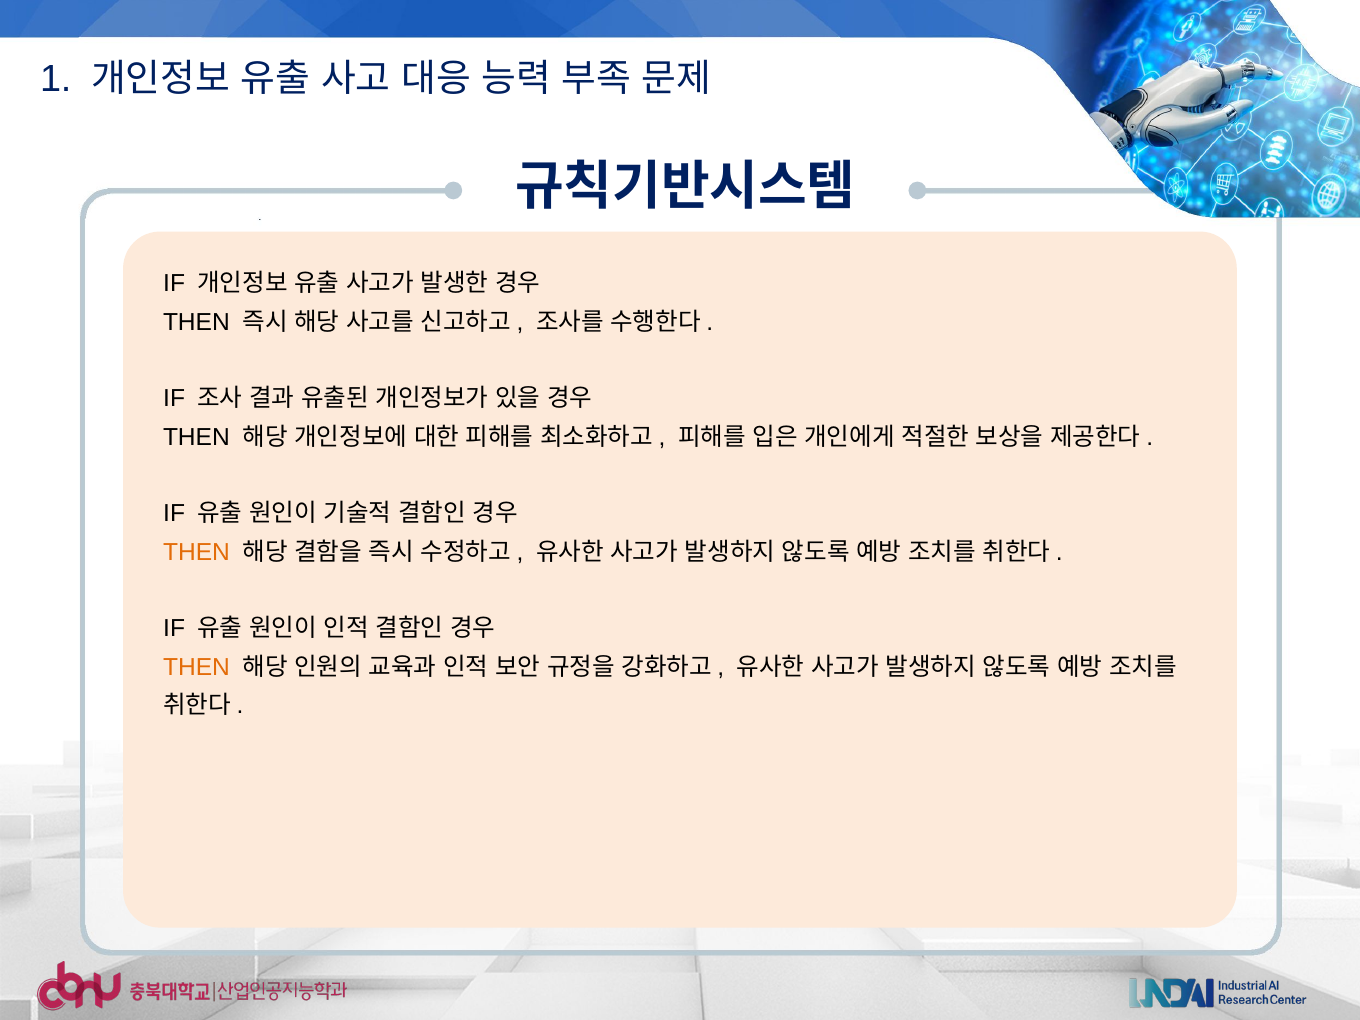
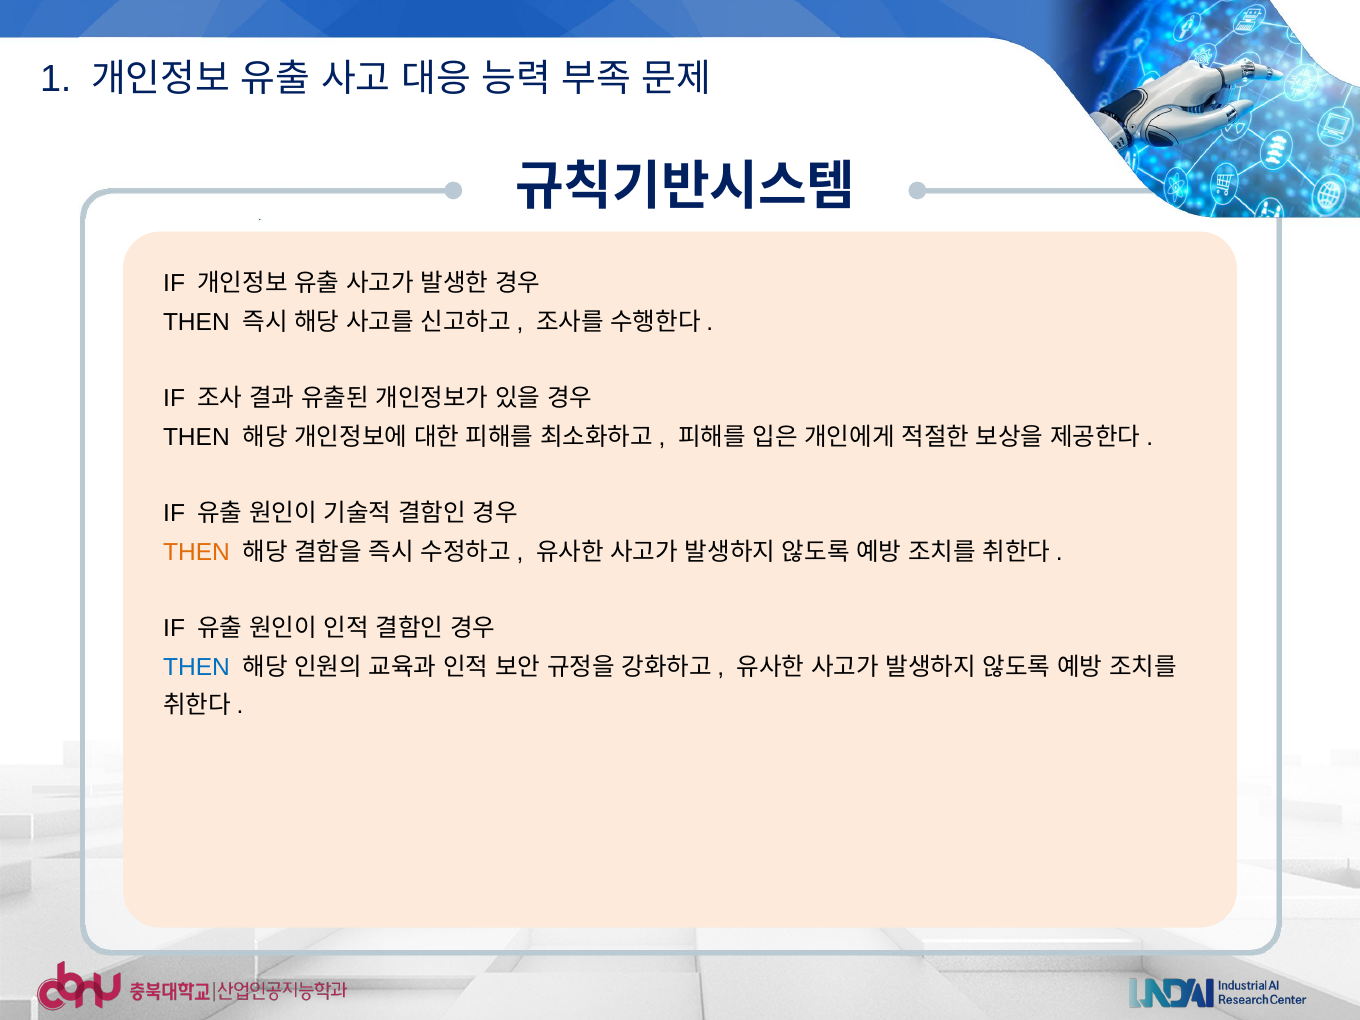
THEN at (197, 667) colour: orange -> blue
